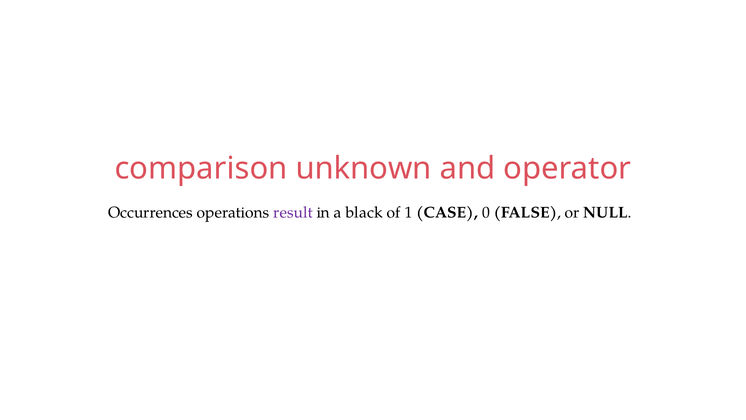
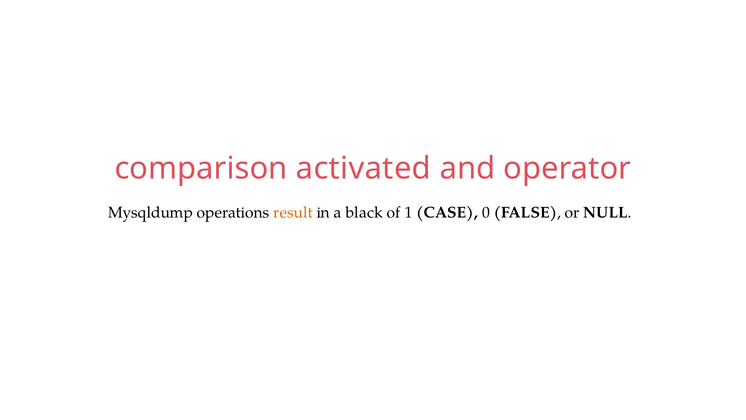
unknown: unknown -> activated
Occurrences: Occurrences -> Mysqldump
result colour: purple -> orange
